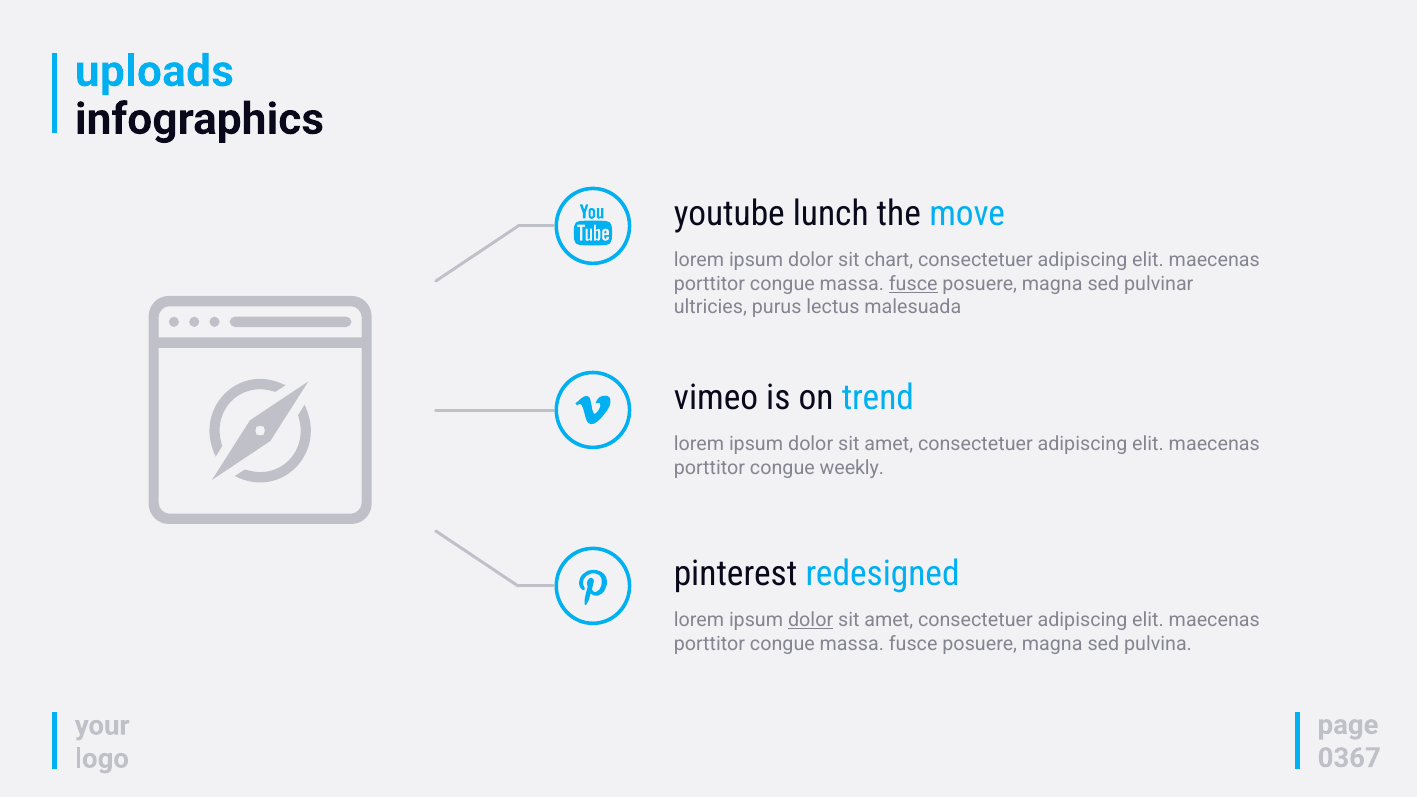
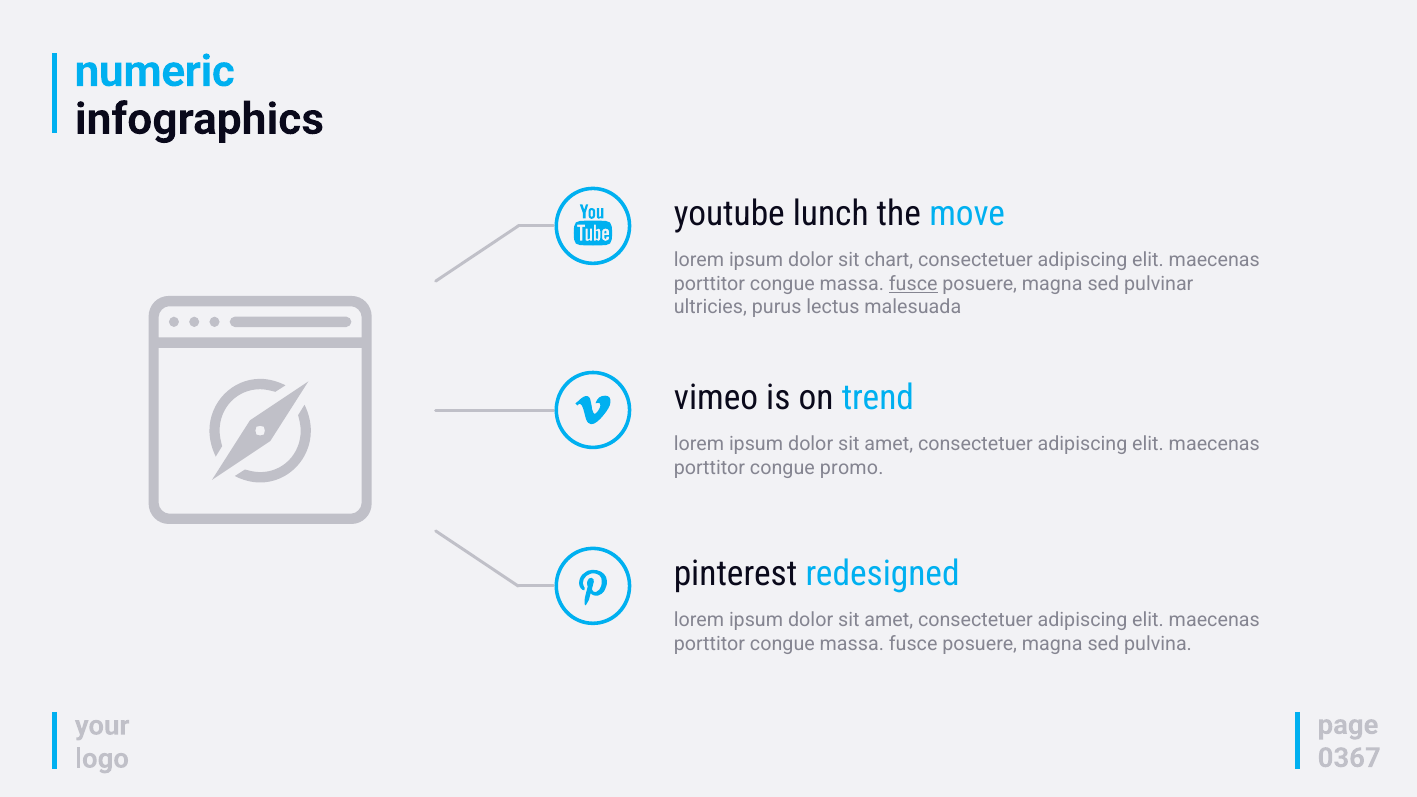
uploads: uploads -> numeric
weekly: weekly -> promo
dolor at (811, 620) underline: present -> none
